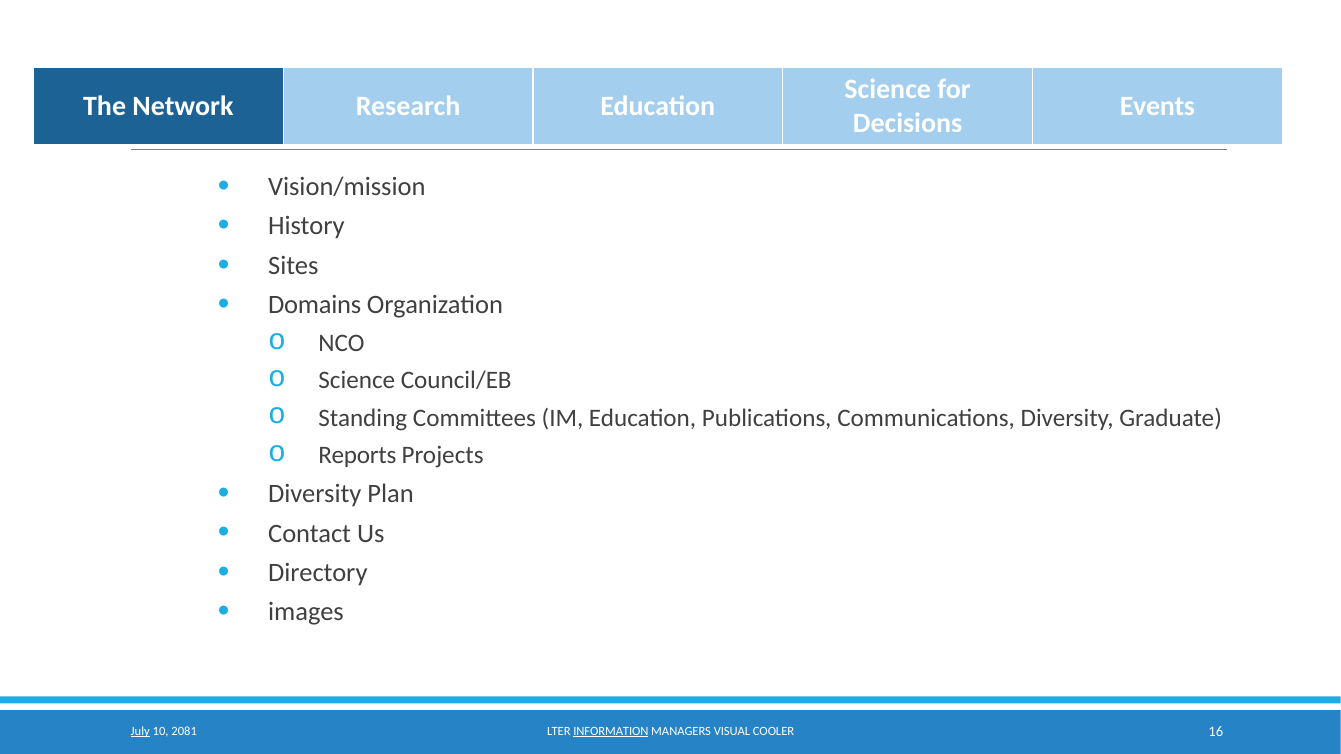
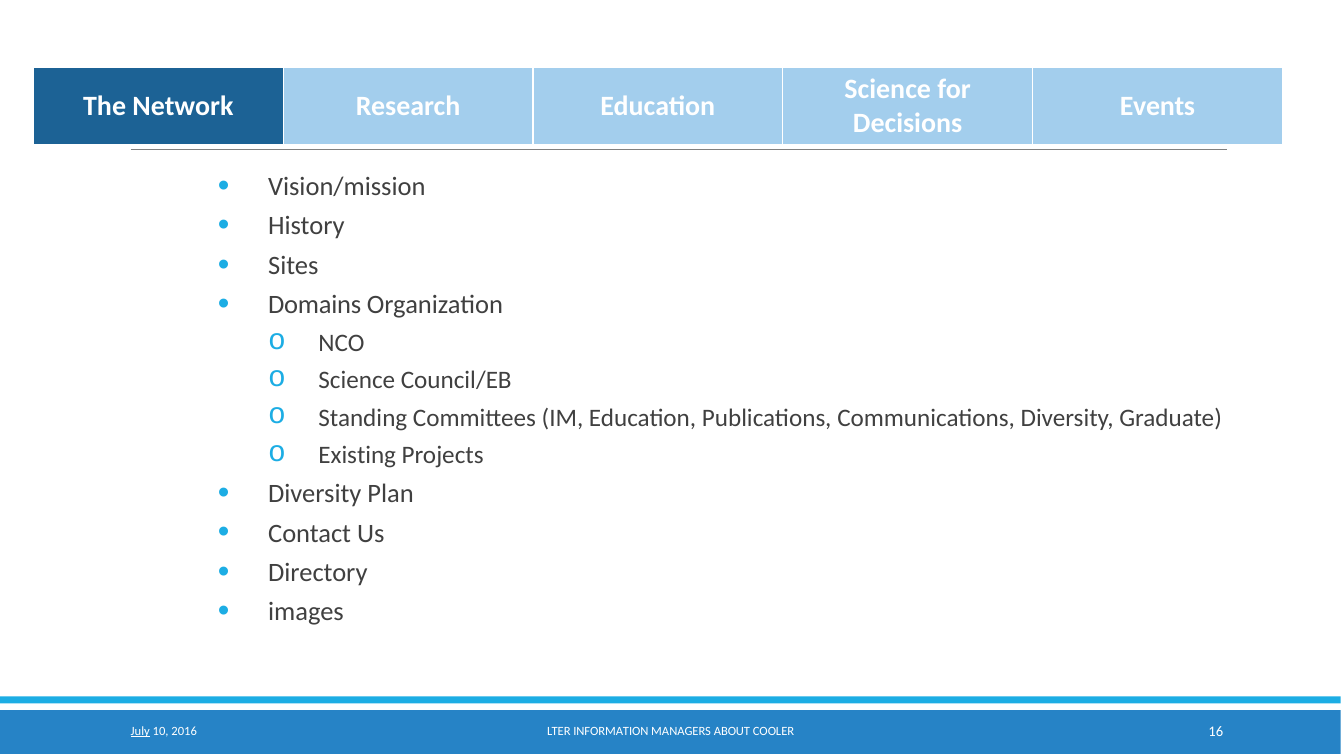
Reports: Reports -> Existing
2081: 2081 -> 2016
INFORMATION underline: present -> none
VISUAL: VISUAL -> ABOUT
